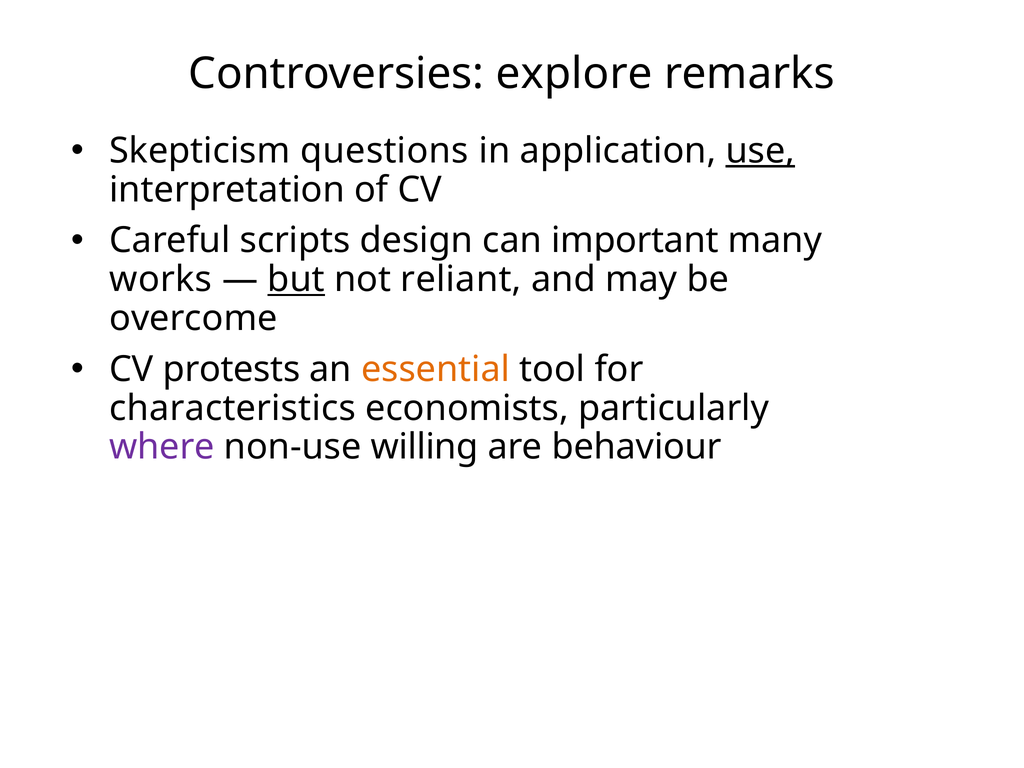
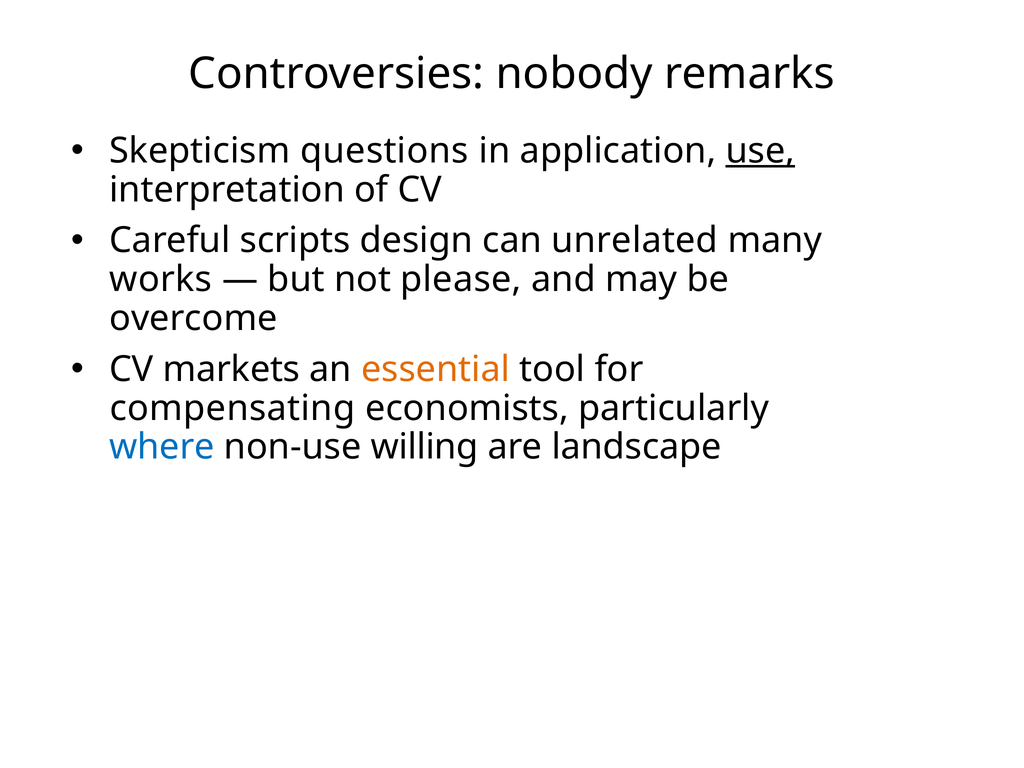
explore: explore -> nobody
important: important -> unrelated
but underline: present -> none
reliant: reliant -> please
protests: protests -> markets
characteristics: characteristics -> compensating
where colour: purple -> blue
behaviour: behaviour -> landscape
